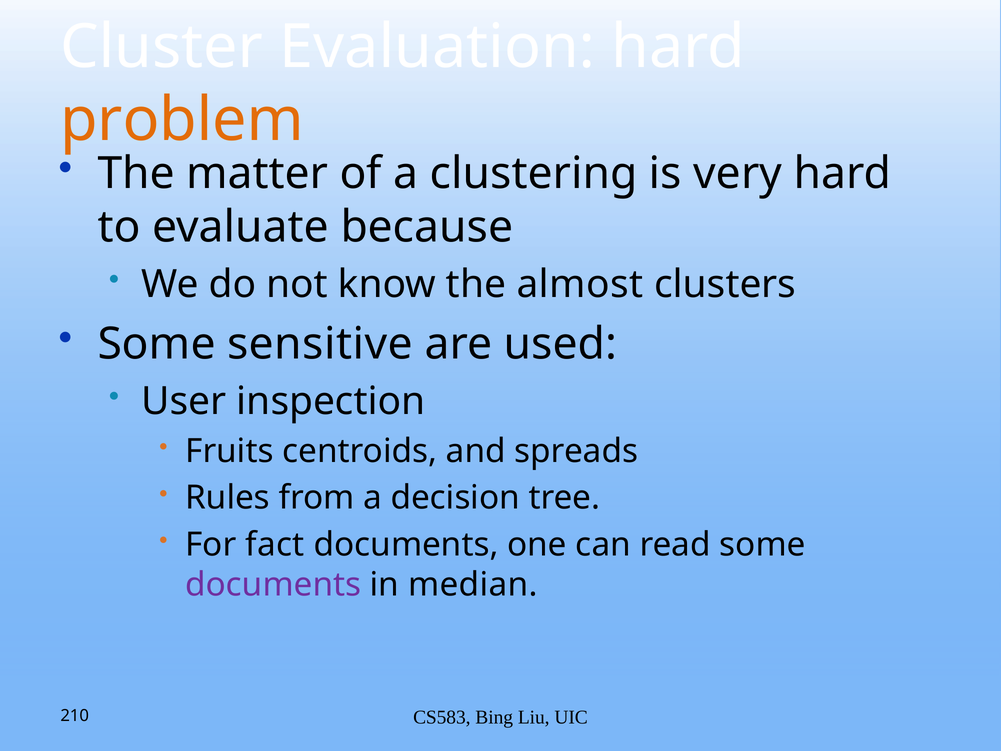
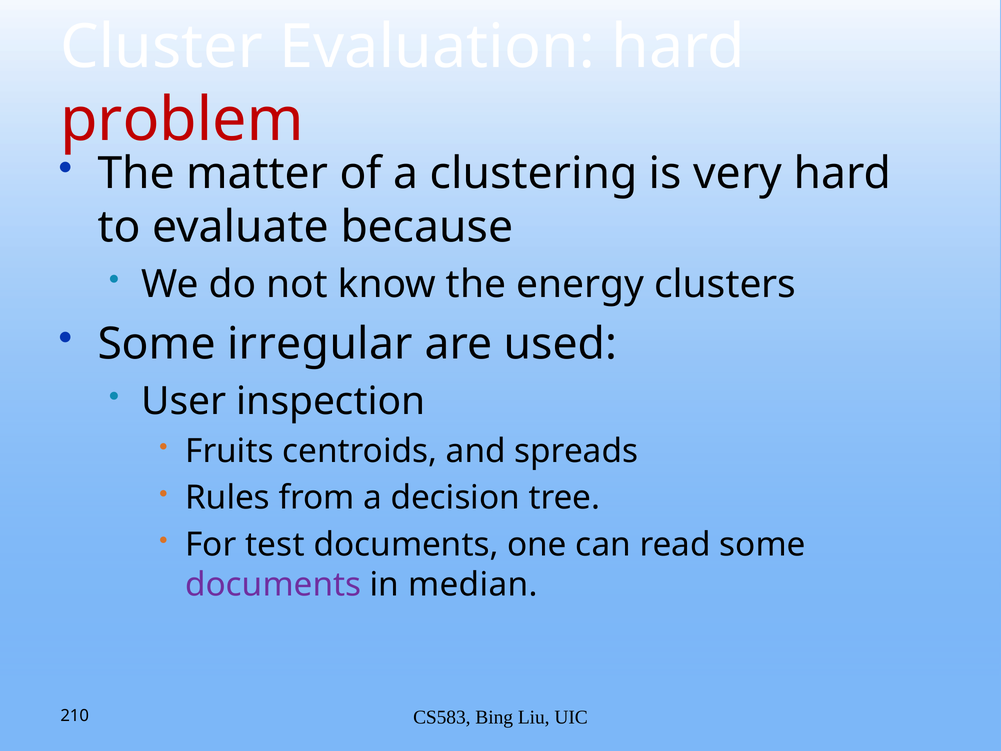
problem colour: orange -> red
almost: almost -> energy
sensitive: sensitive -> irregular
fact: fact -> test
